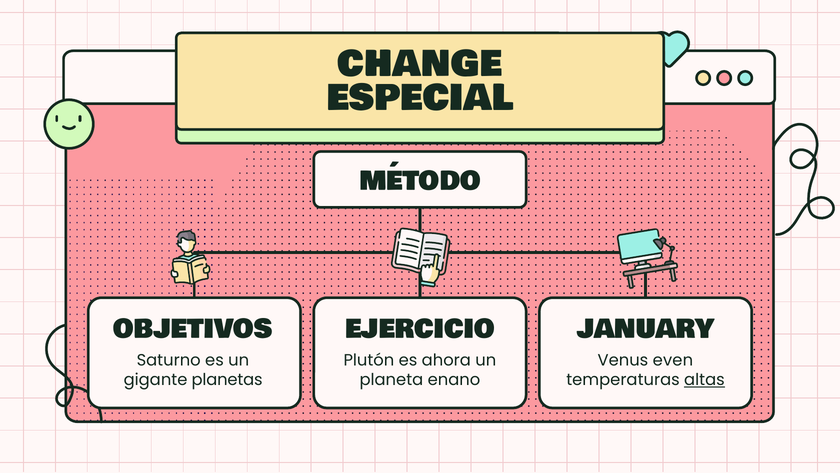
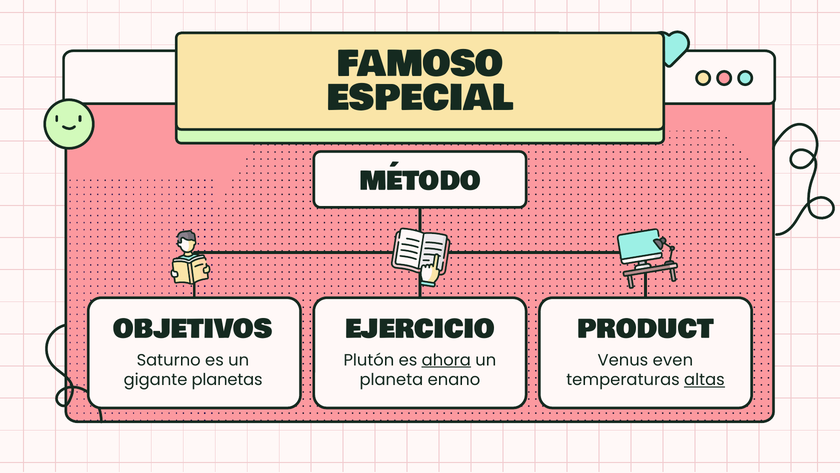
CHANGE: CHANGE -> FAMOSO
JANUARY: JANUARY -> PRODUCT
ahora underline: none -> present
